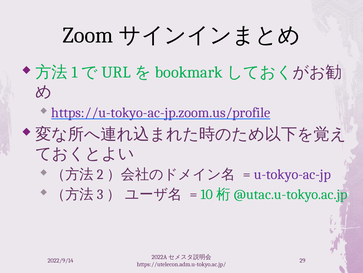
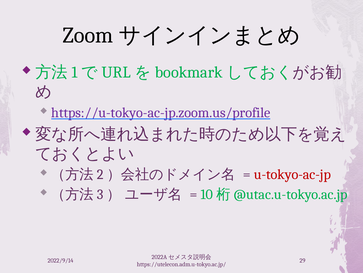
u-tokyo-ac-jp colour: purple -> red
